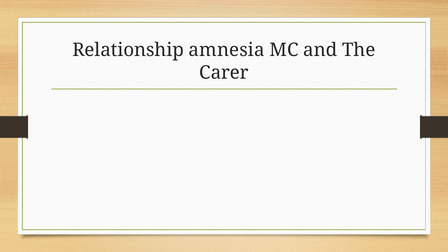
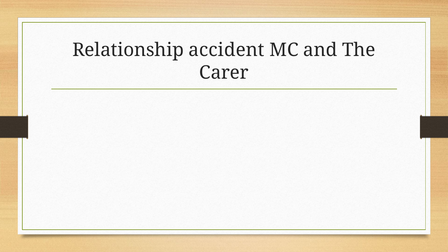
amnesia: amnesia -> accident
